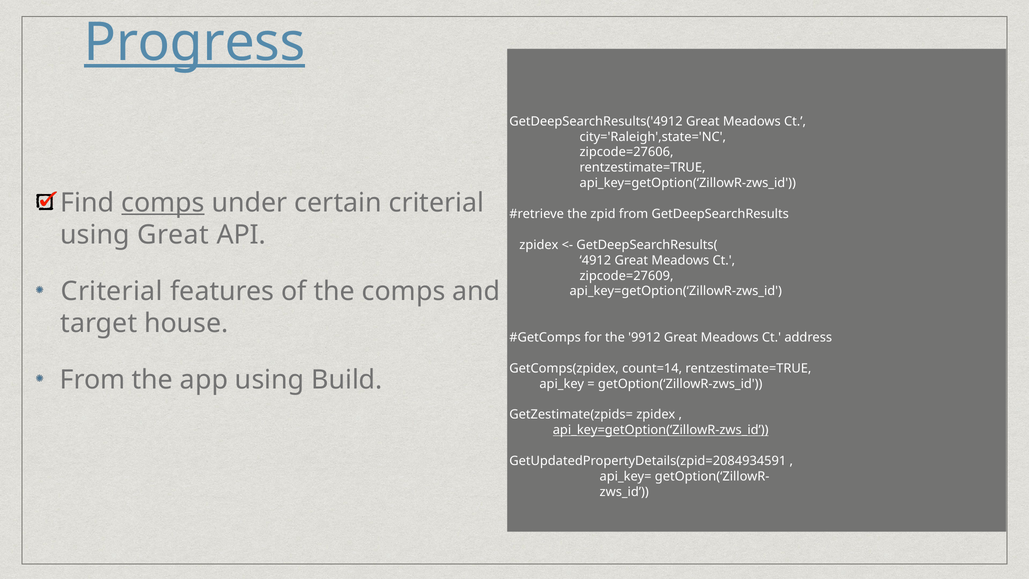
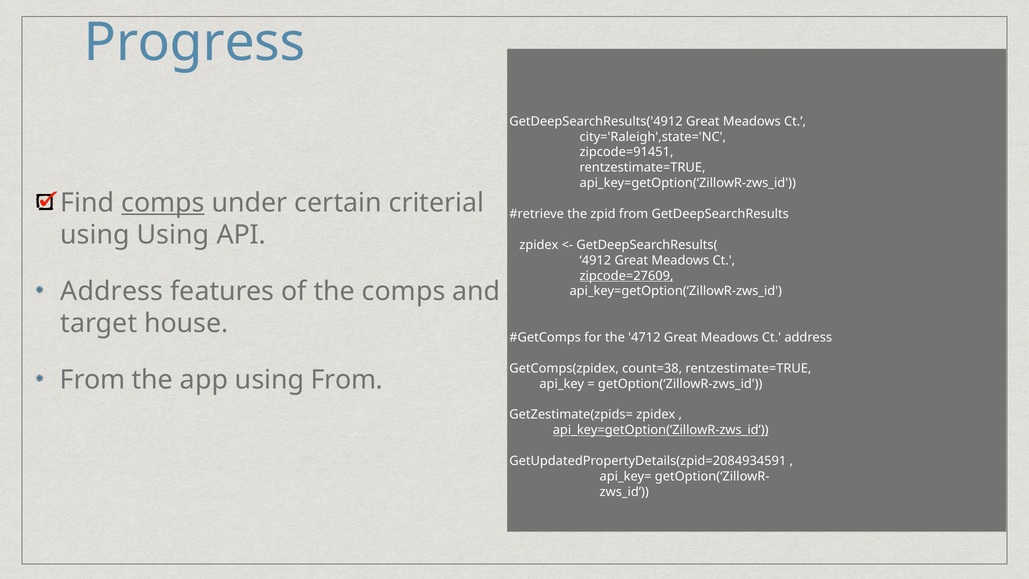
Progress underline: present -> none
zipcode=27606: zipcode=27606 -> zipcode=91451
using Great: Great -> Using
zipcode=27609 underline: none -> present
Criterial at (112, 291): Criterial -> Address
9912: 9912 -> 4712
count=14: count=14 -> count=38
using Build: Build -> From
